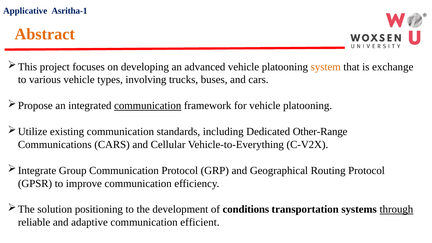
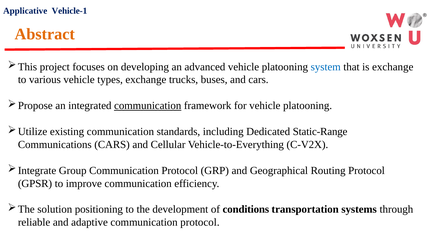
Asritha-1: Asritha-1 -> Vehicle-1
system colour: orange -> blue
types involving: involving -> exchange
Other-Range: Other-Range -> Static-Range
through underline: present -> none
adaptive communication efficient: efficient -> protocol
